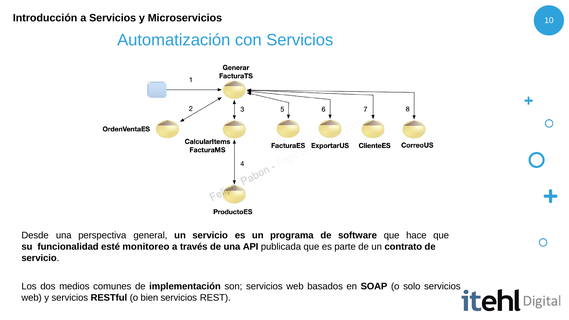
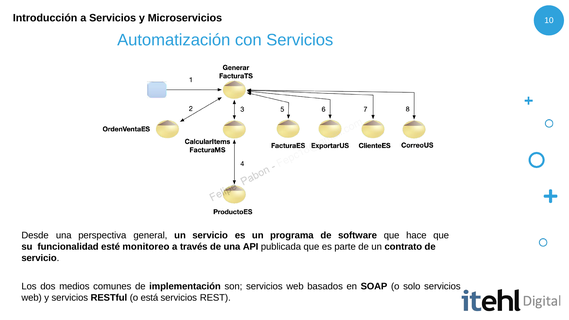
bien: bien -> está
